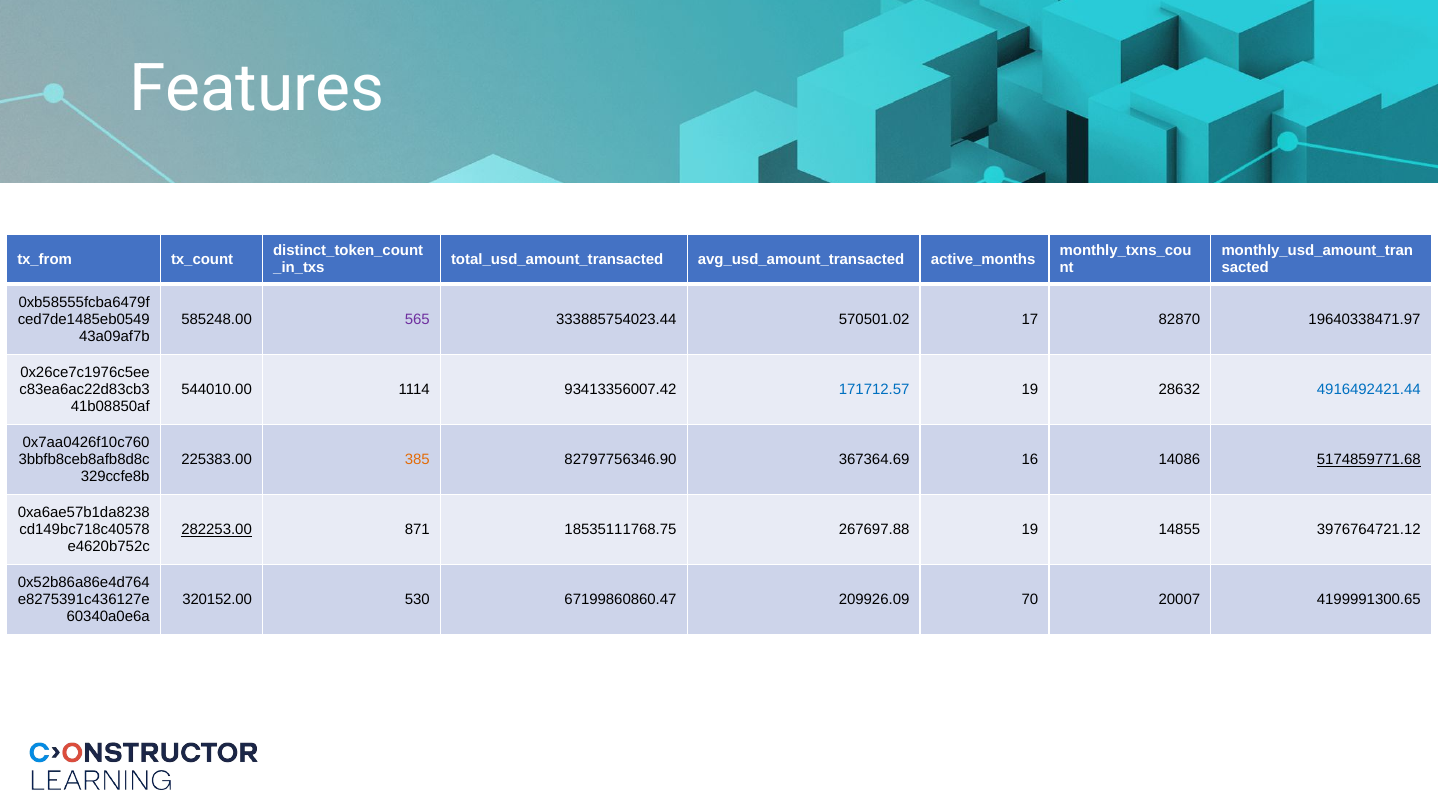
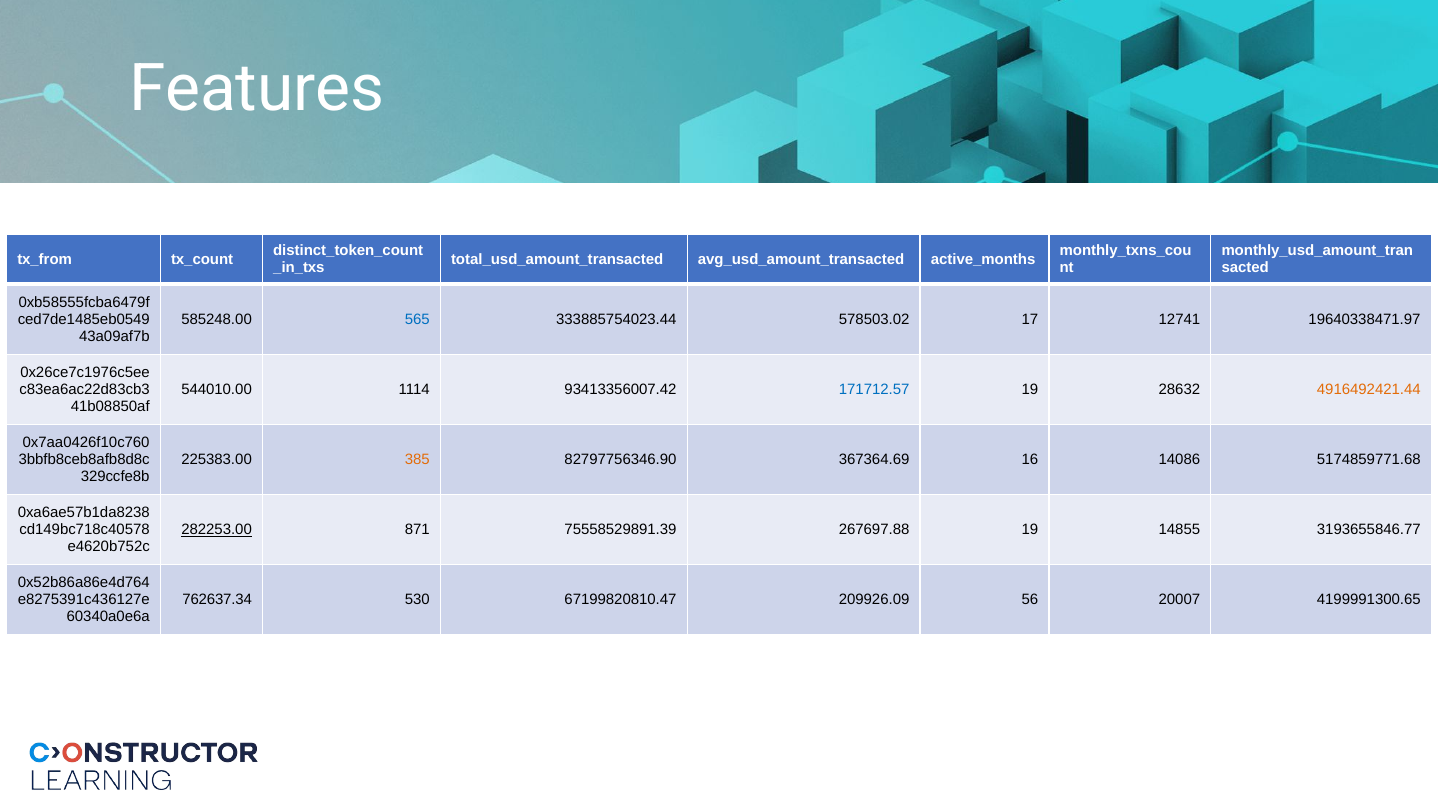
565 colour: purple -> blue
570501.02: 570501.02 -> 578503.02
82870: 82870 -> 12741
4916492421.44 colour: blue -> orange
5174859771.68 underline: present -> none
18535111768.75: 18535111768.75 -> 75558529891.39
3976764721.12: 3976764721.12 -> 3193655846.77
320152.00: 320152.00 -> 762637.34
67199860860.47: 67199860860.47 -> 67199820810.47
70: 70 -> 56
